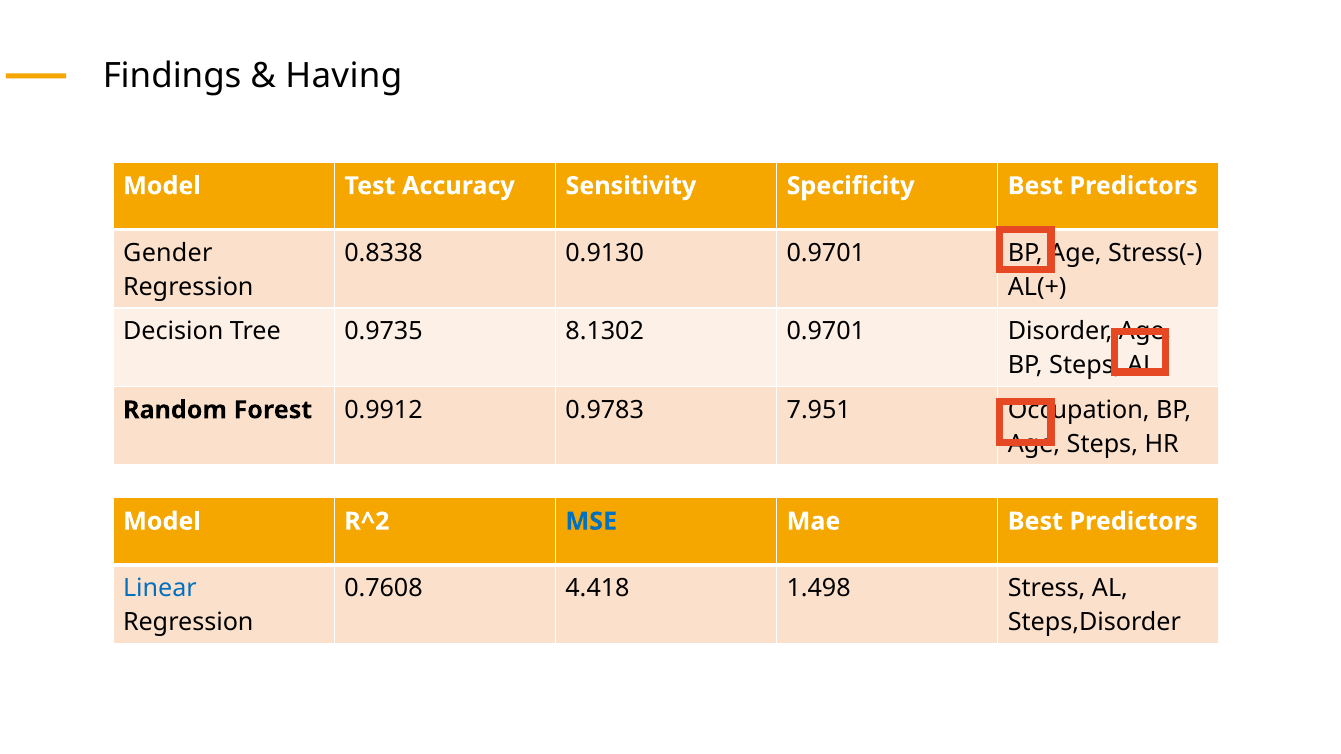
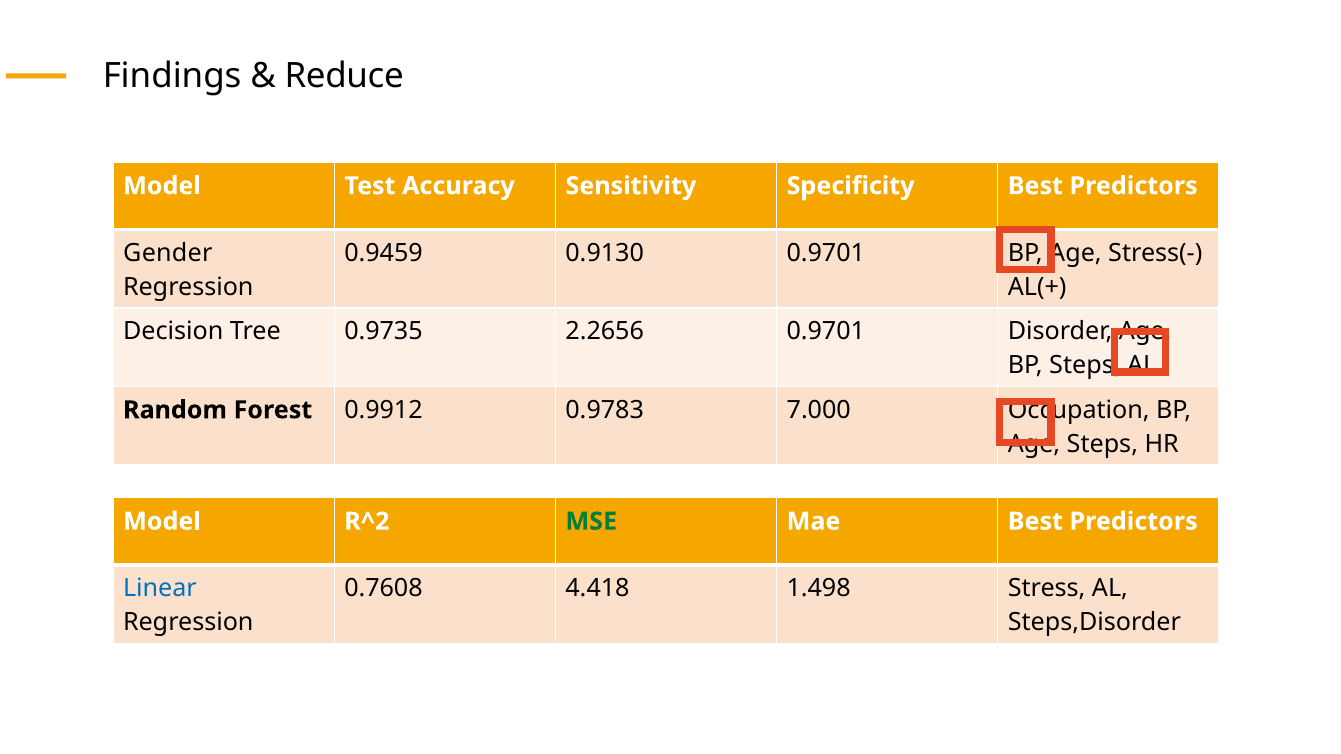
Having: Having -> Reduce
0.8338: 0.8338 -> 0.9459
8.1302: 8.1302 -> 2.2656
7.951: 7.951 -> 7.000
MSE colour: blue -> green
